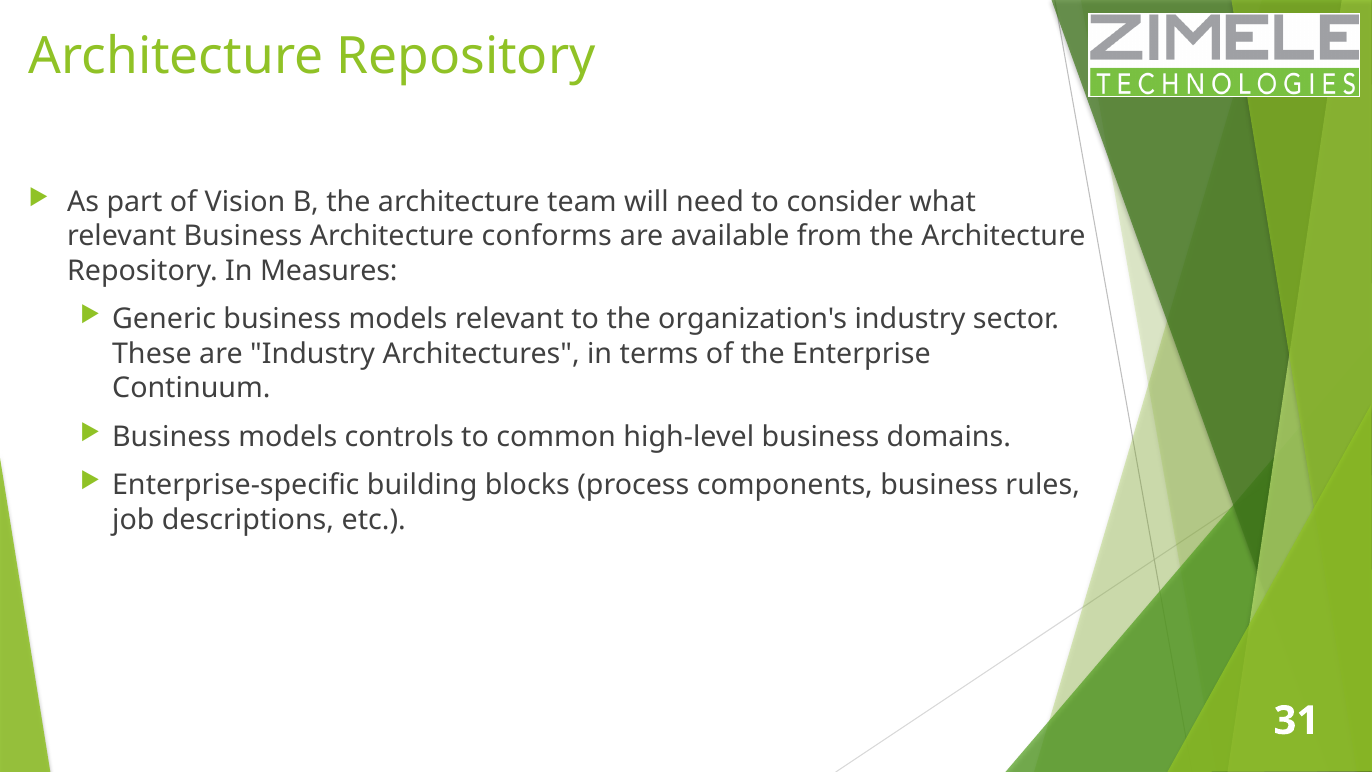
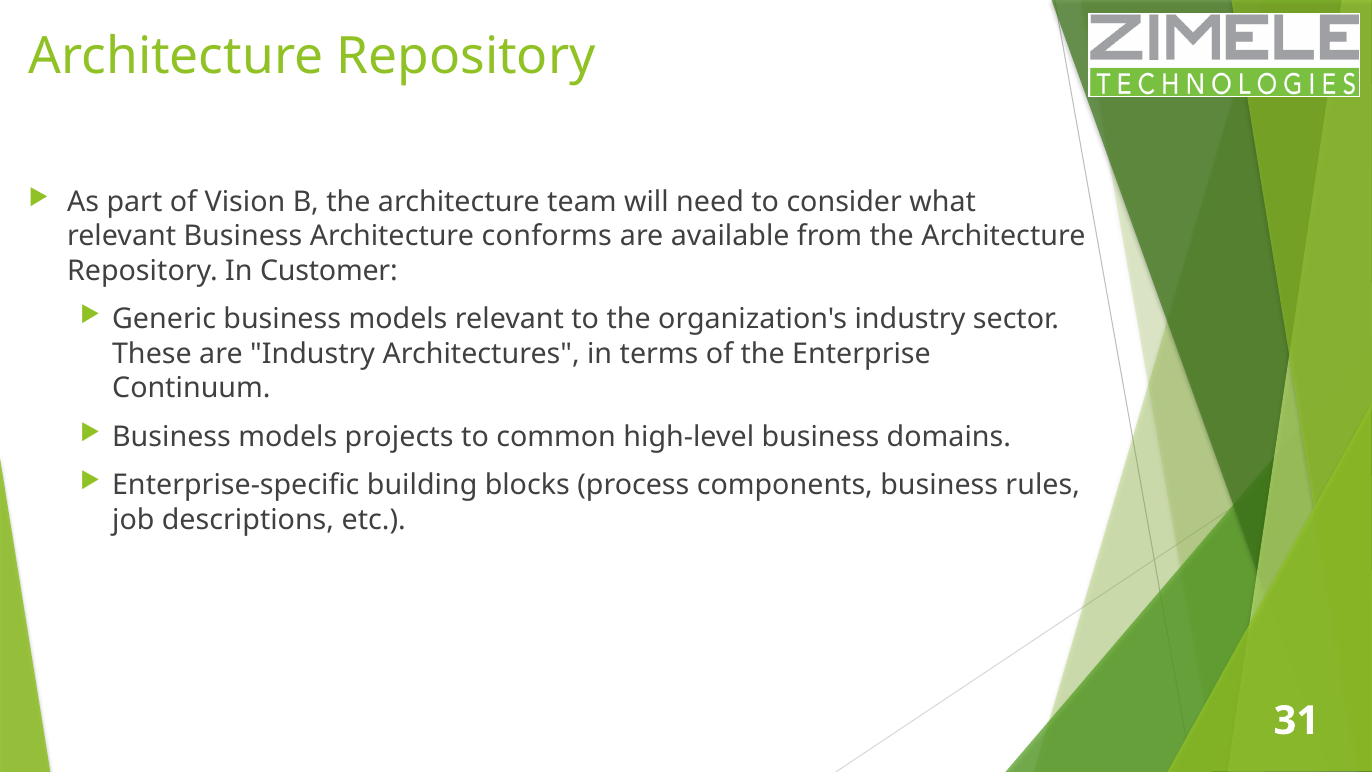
Measures: Measures -> Customer
controls: controls -> projects
